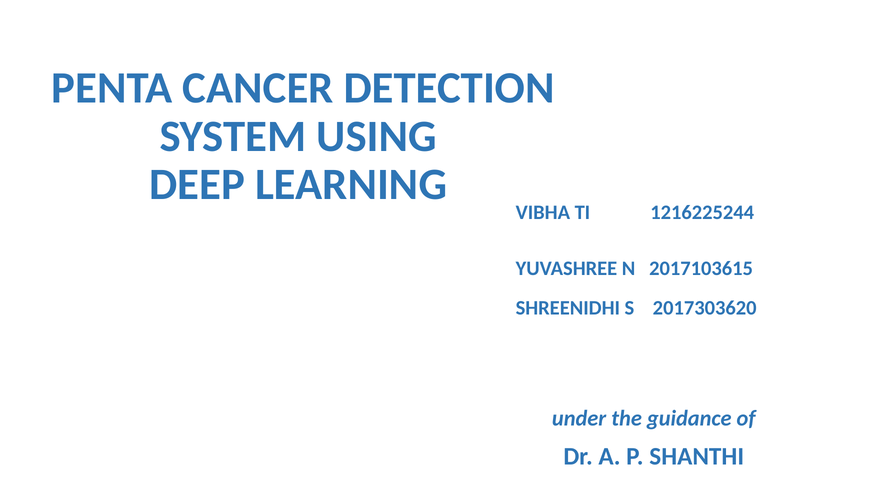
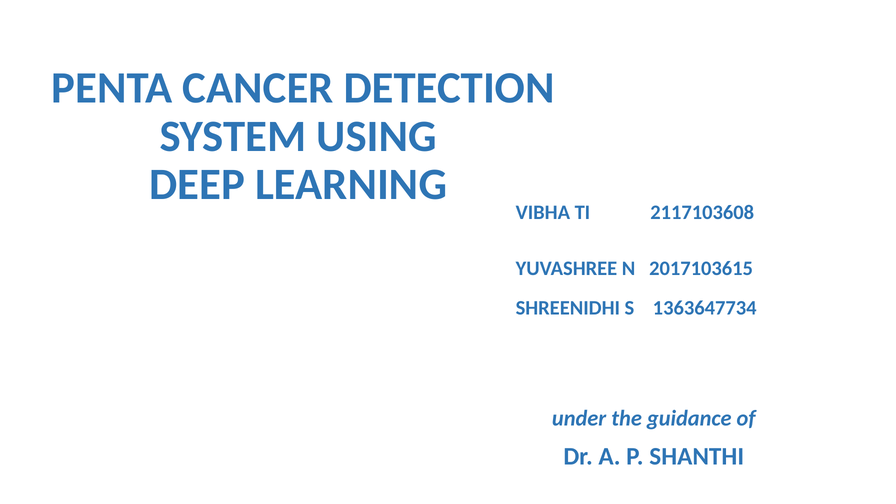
1216225244: 1216225244 -> 2117103608
2017303620: 2017303620 -> 1363647734
